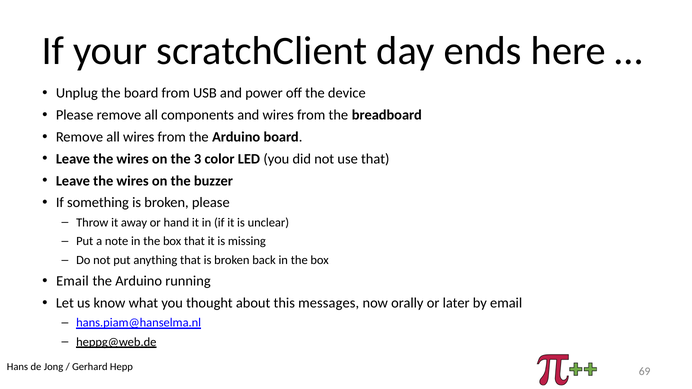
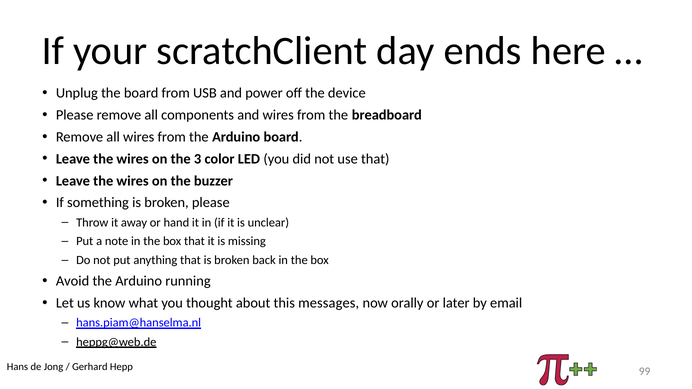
Email at (72, 281): Email -> Avoid
69: 69 -> 99
